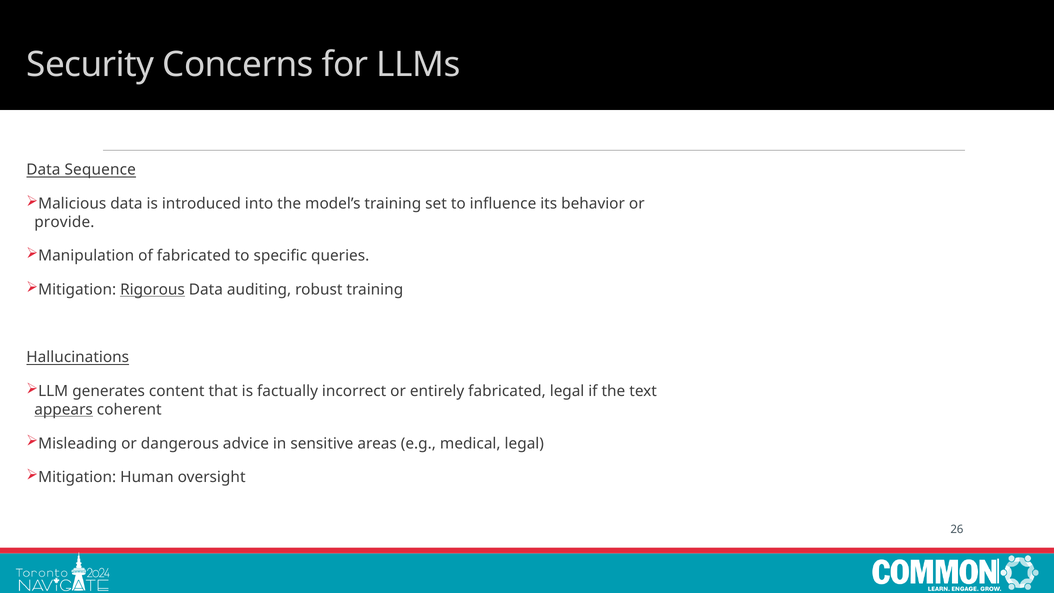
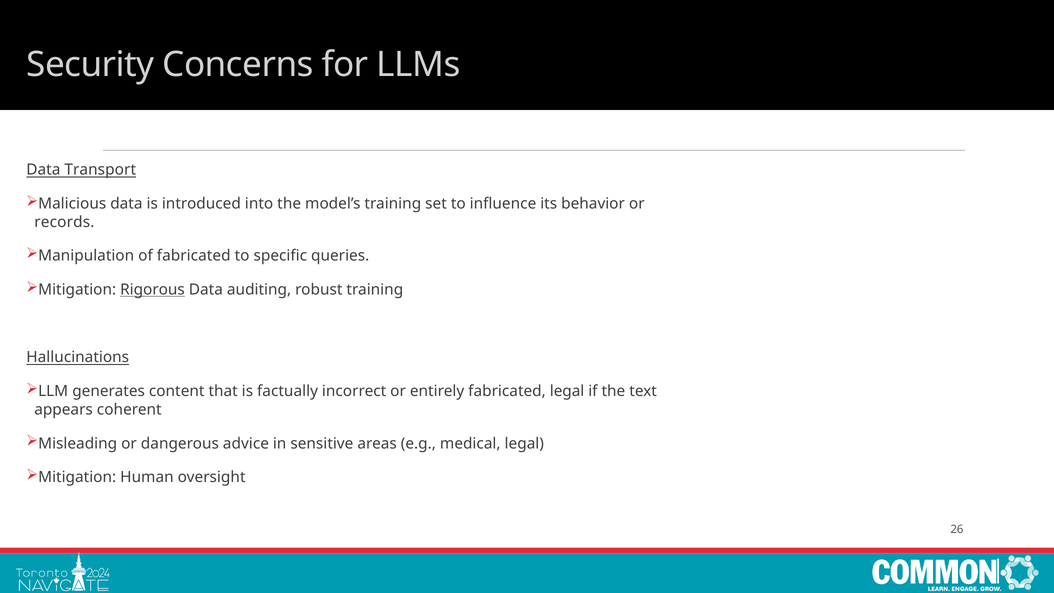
Sequence: Sequence -> Transport
provide: provide -> records
appears underline: present -> none
